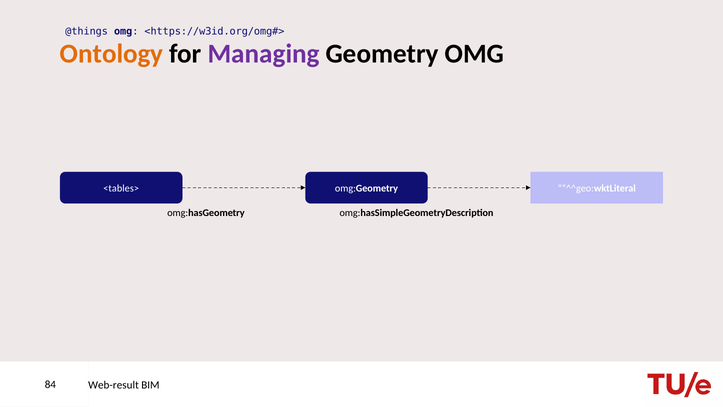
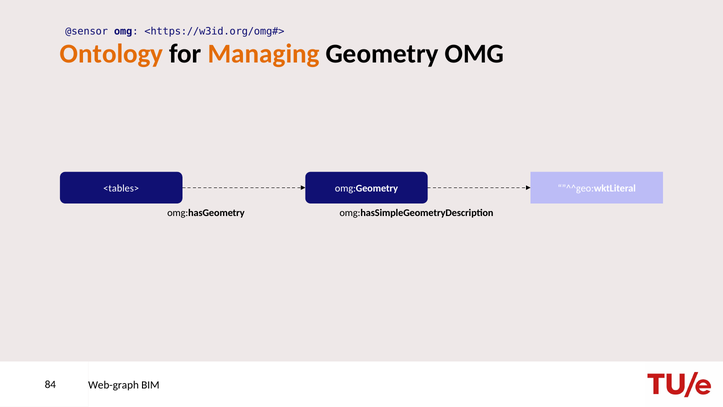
@things: @things -> @sensor
Managing colour: purple -> orange
Web-result: Web-result -> Web-graph
